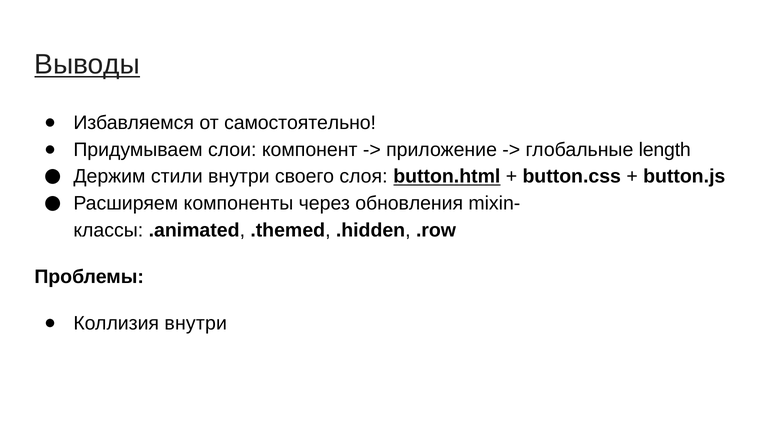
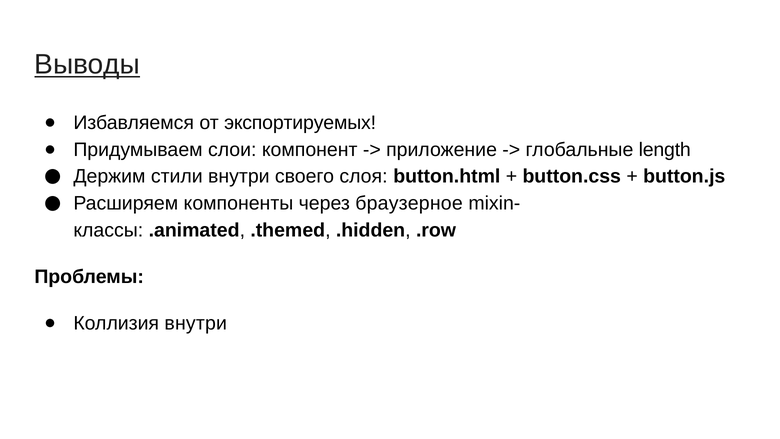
самостоятельно: самостоятельно -> экспортируемых
button.html underline: present -> none
обновления: обновления -> браузерное
